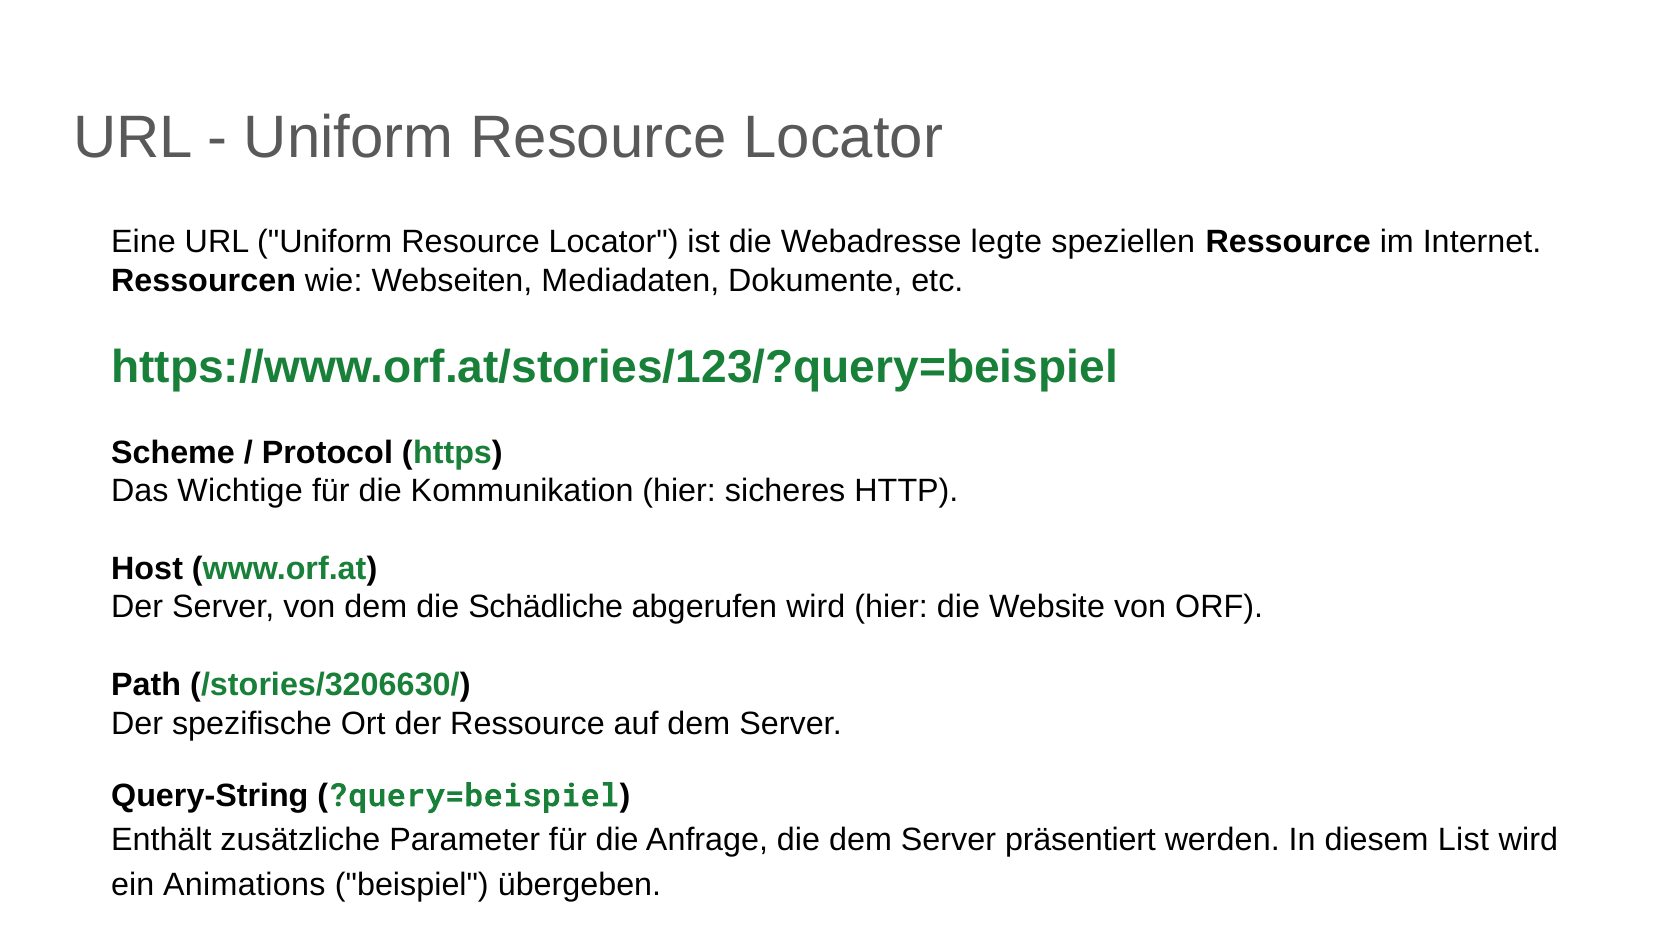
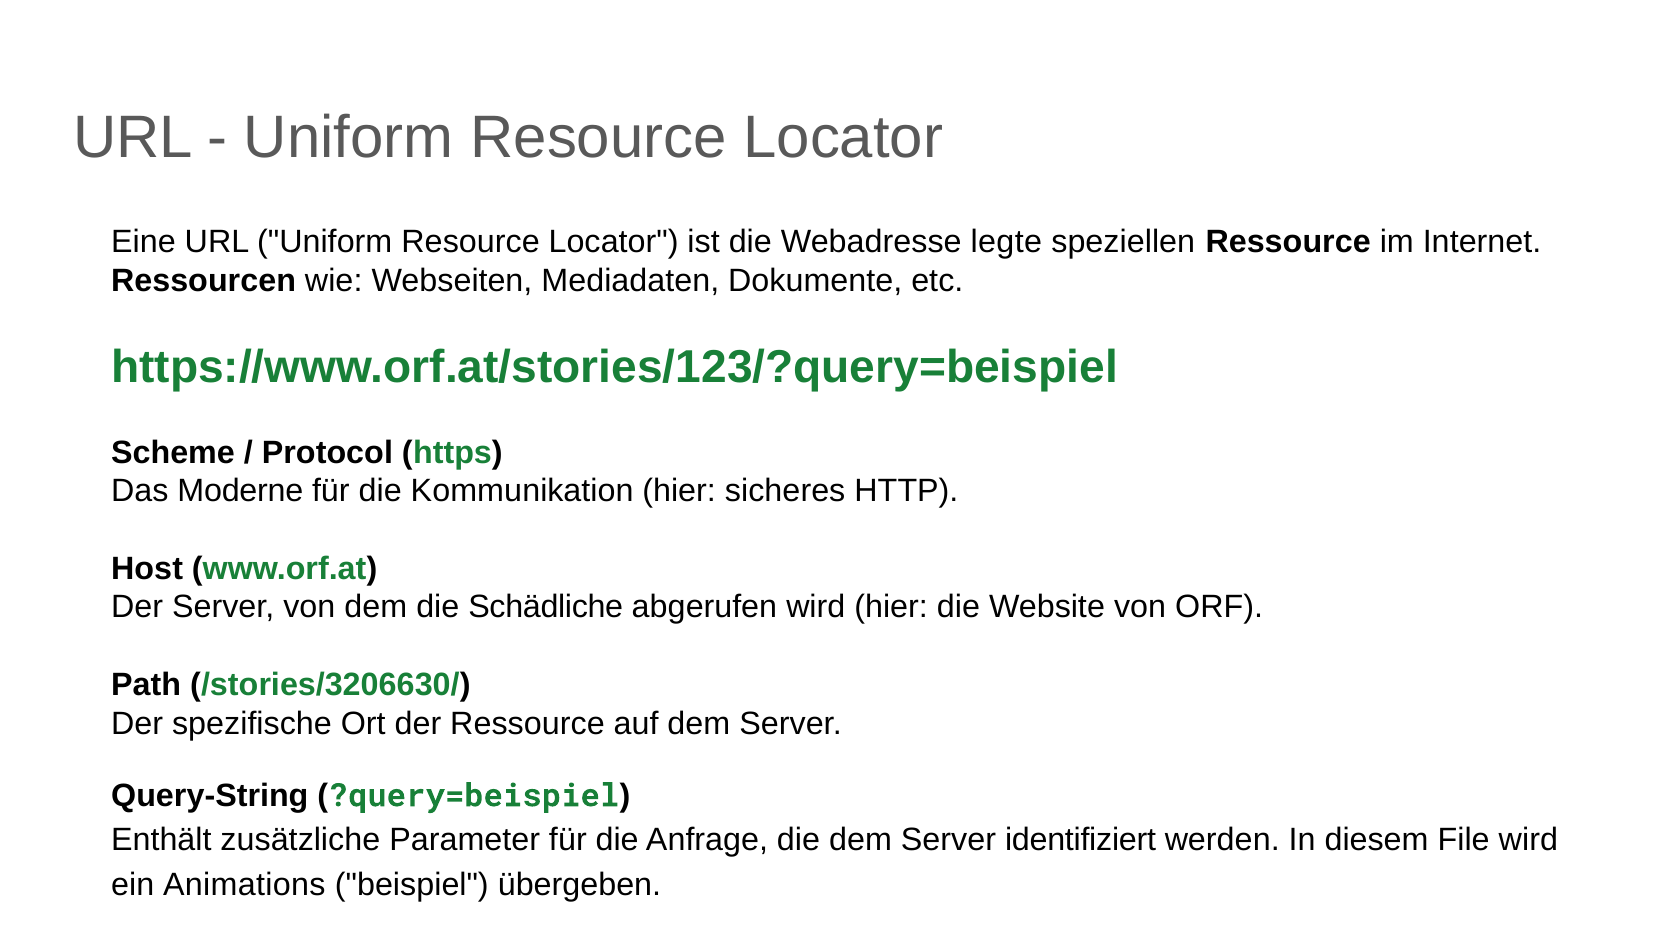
Wichtige: Wichtige -> Moderne
präsentiert: präsentiert -> identifiziert
List: List -> File
